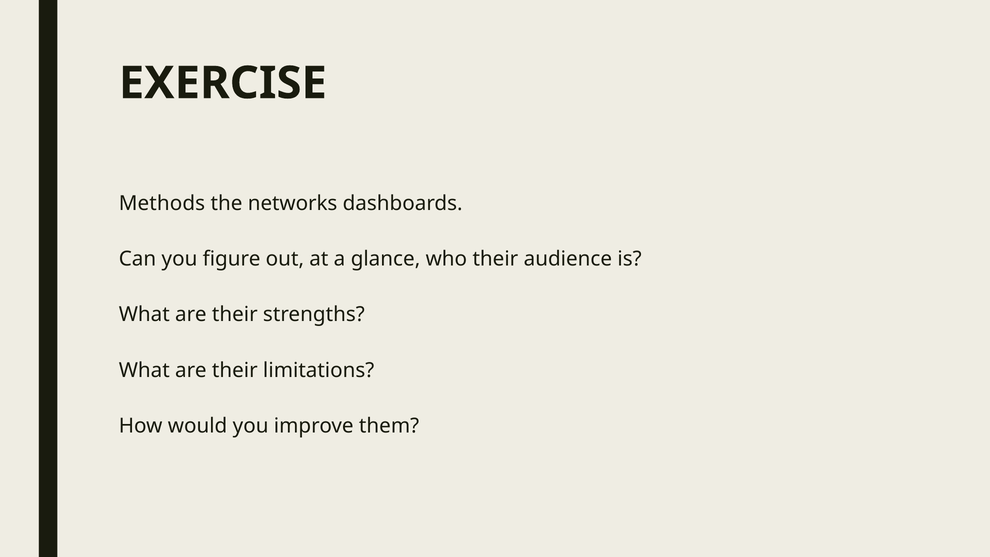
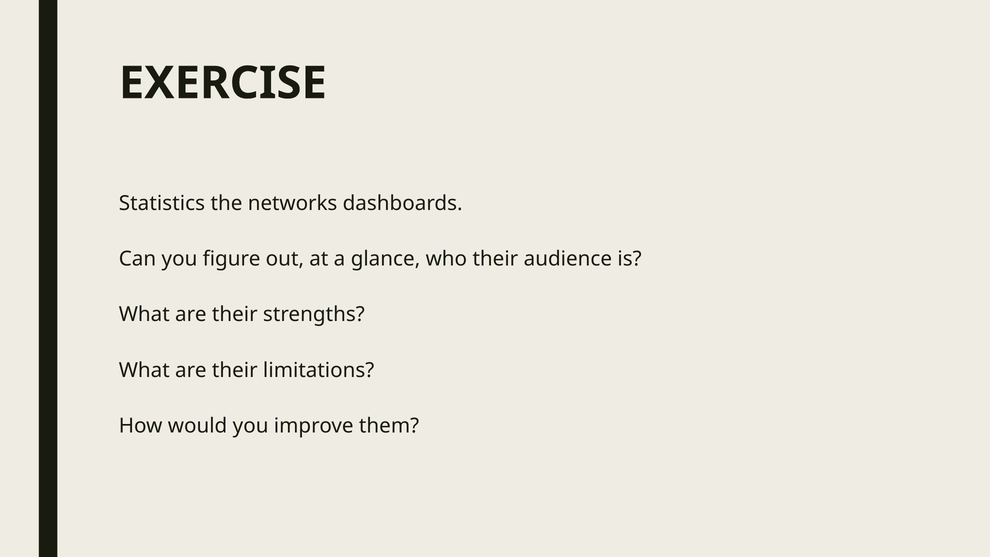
Methods: Methods -> Statistics
